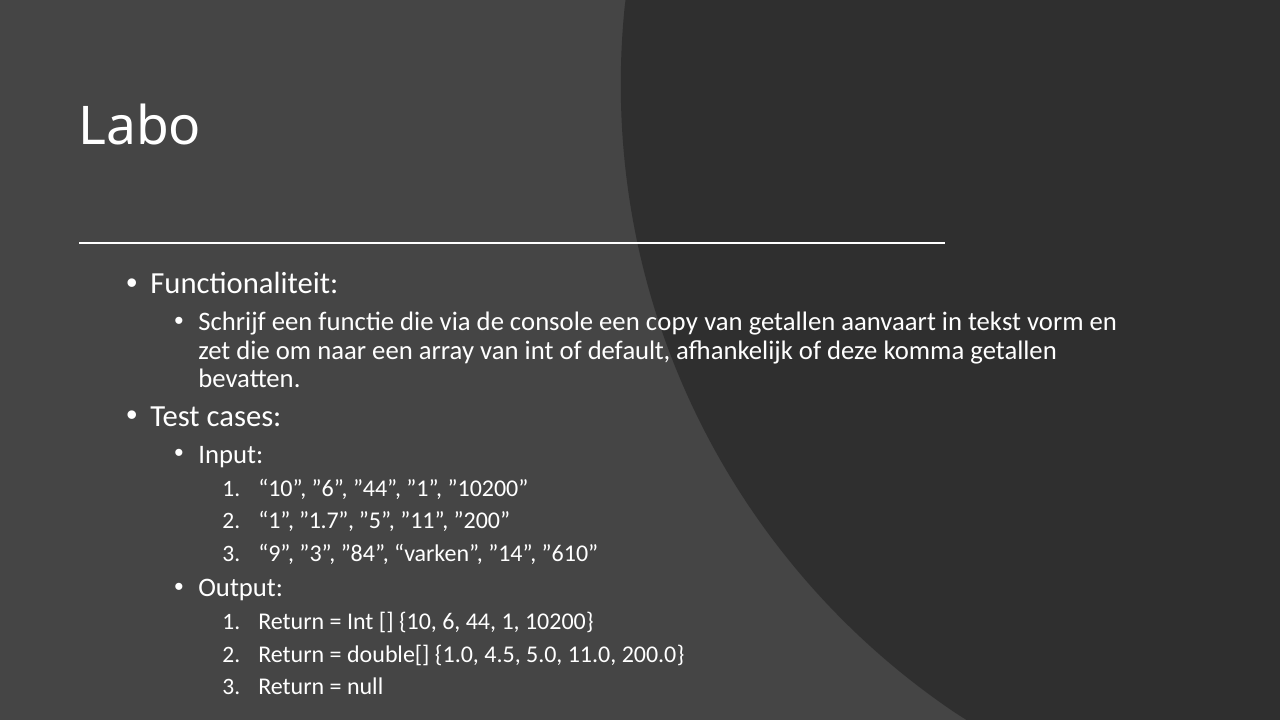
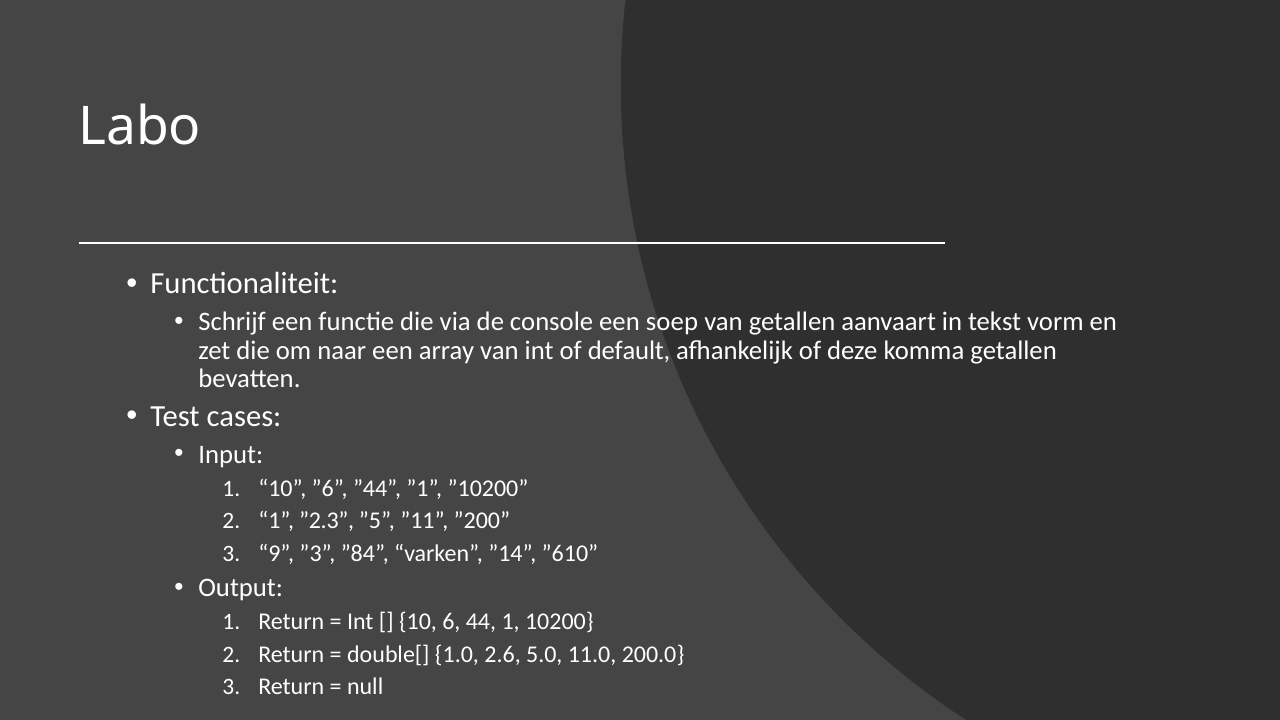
copy: copy -> soep
”1.7: ”1.7 -> ”2.3
4.5: 4.5 -> 2.6
